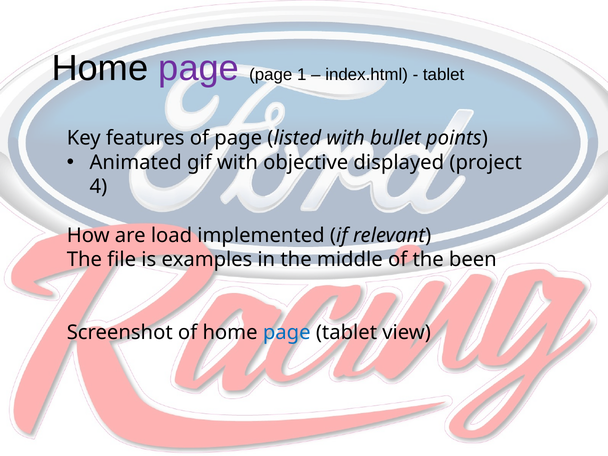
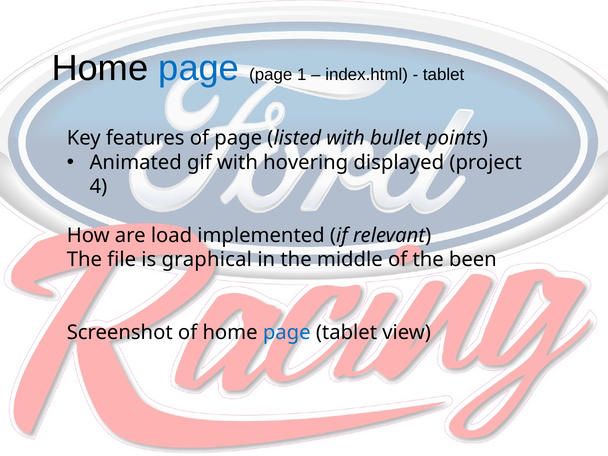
page at (199, 68) colour: purple -> blue
objective: objective -> hovering
examples: examples -> graphical
